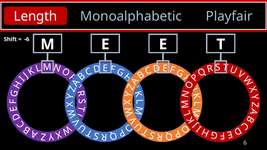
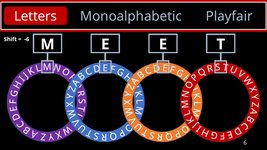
Length: Length -> Letters
